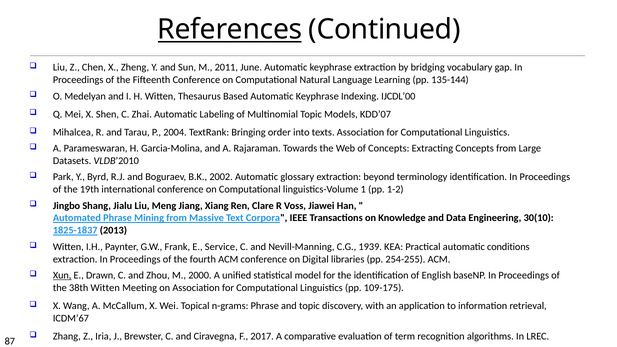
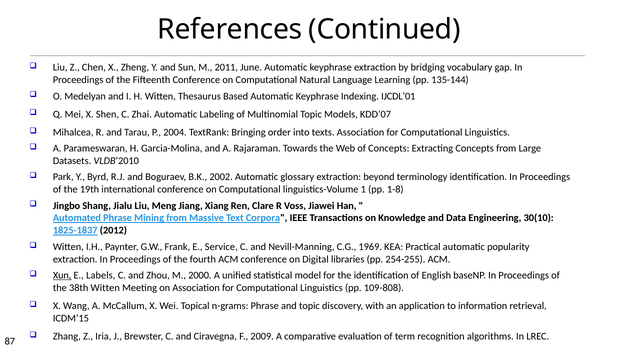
References underline: present -> none
IJCDL’00: IJCDL’00 -> IJCDL’01
1-2: 1-2 -> 1-8
2013: 2013 -> 2012
1939: 1939 -> 1969
conditions: conditions -> popularity
Drawn: Drawn -> Labels
109-175: 109-175 -> 109-808
ICDM’67: ICDM’67 -> ICDM’15
2017: 2017 -> 2009
